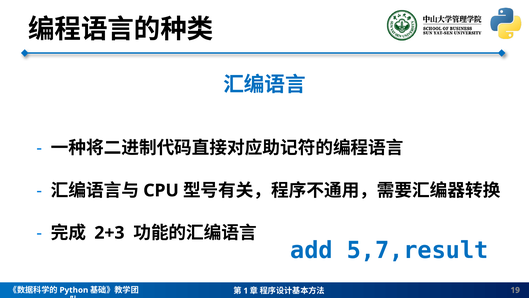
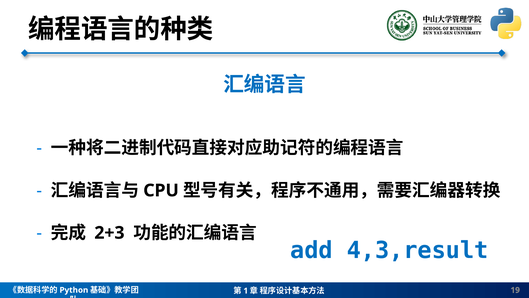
5,7,result: 5,7,result -> 4,3,result
